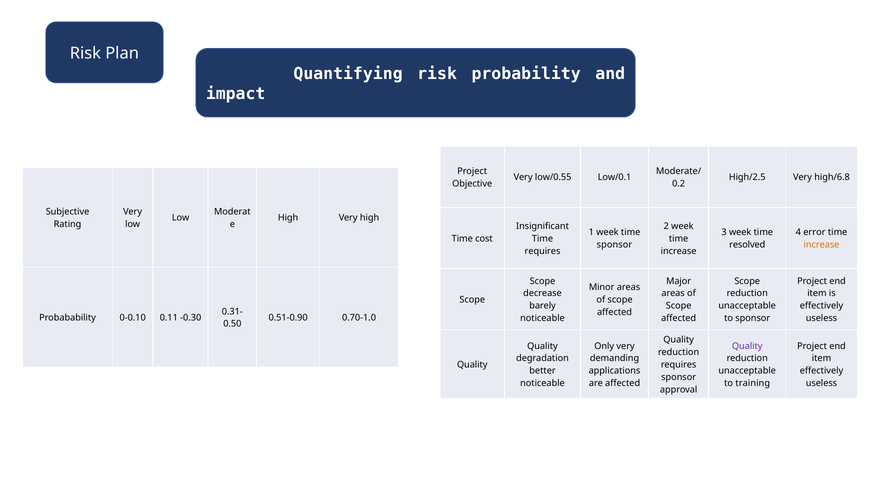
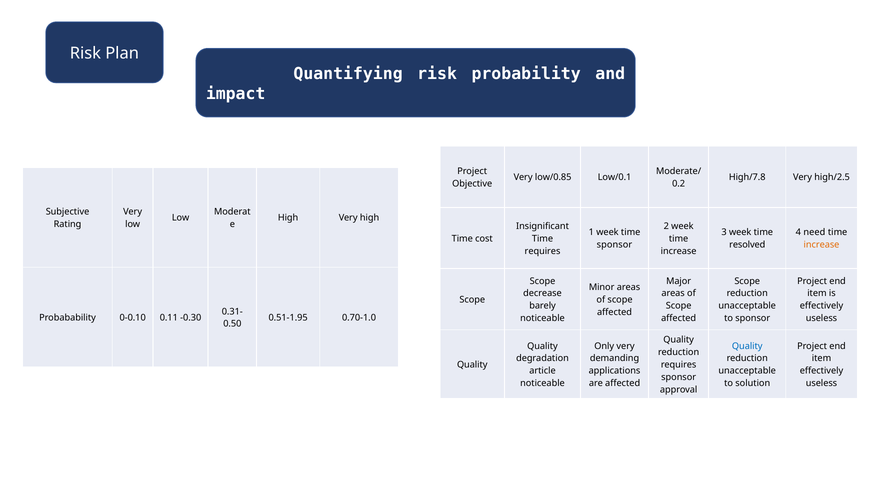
low/0.55: low/0.55 -> low/0.85
High/2.5: High/2.5 -> High/7.8
high/6.8: high/6.8 -> high/2.5
error: error -> need
0.51-0.90: 0.51-0.90 -> 0.51-1.95
Quality at (747, 346) colour: purple -> blue
better: better -> article
training: training -> solution
